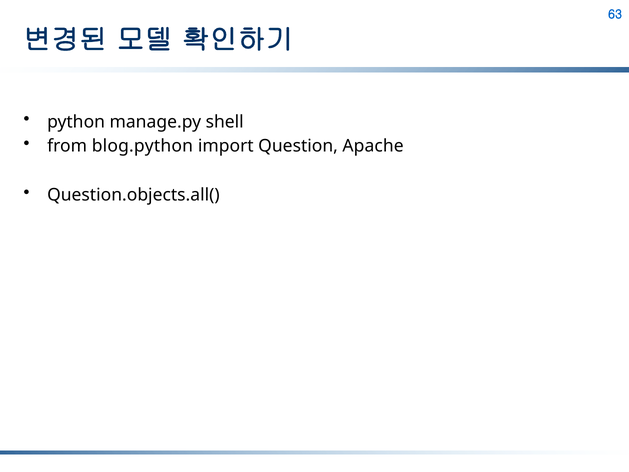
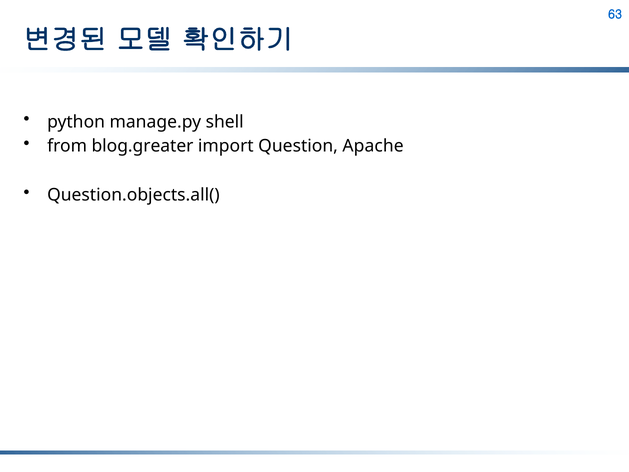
blog.python: blog.python -> blog.greater
